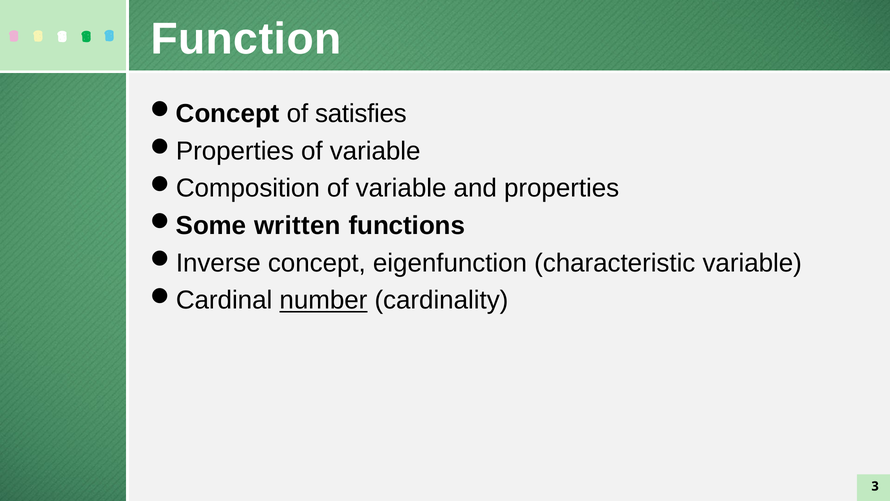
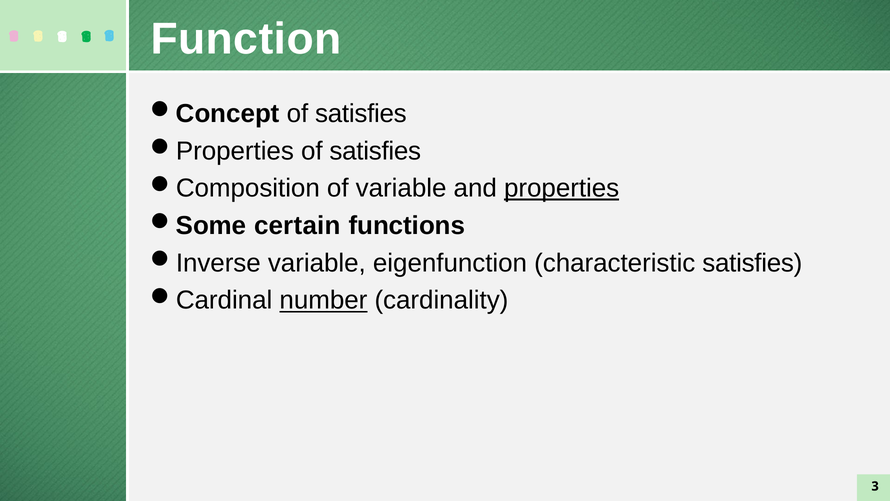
variable at (375, 151): variable -> satisfies
properties underline: none -> present
written: written -> certain
concept at (317, 263): concept -> variable
characteristic variable: variable -> satisfies
